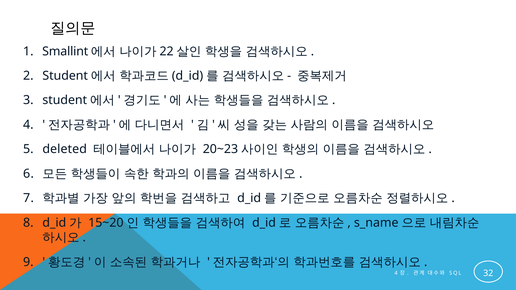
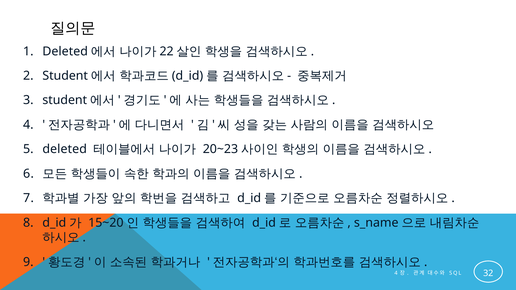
Smallint at (65, 51): Smallint -> Deleted
